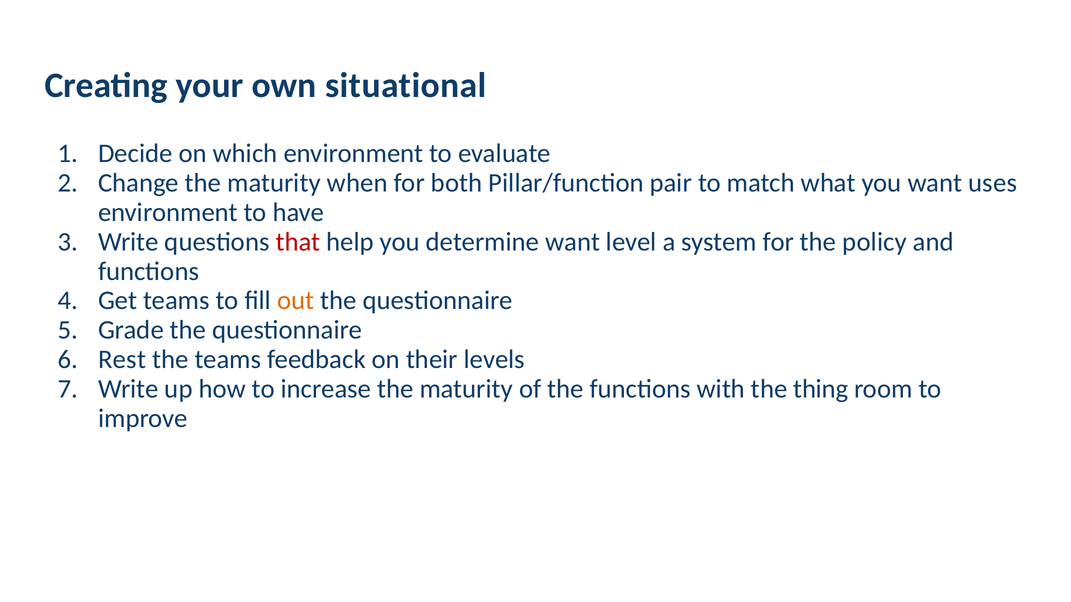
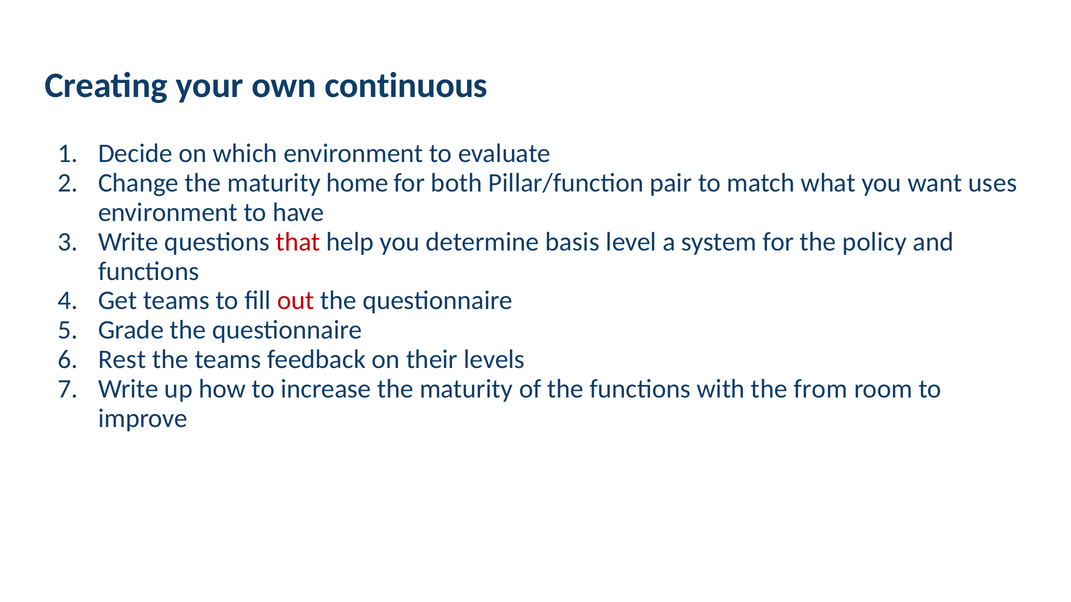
situational: situational -> continuous
when: when -> home
determine want: want -> basis
out colour: orange -> red
thing: thing -> from
